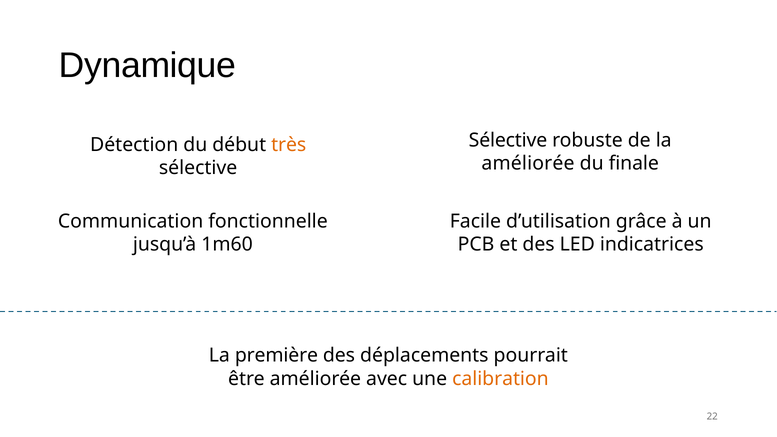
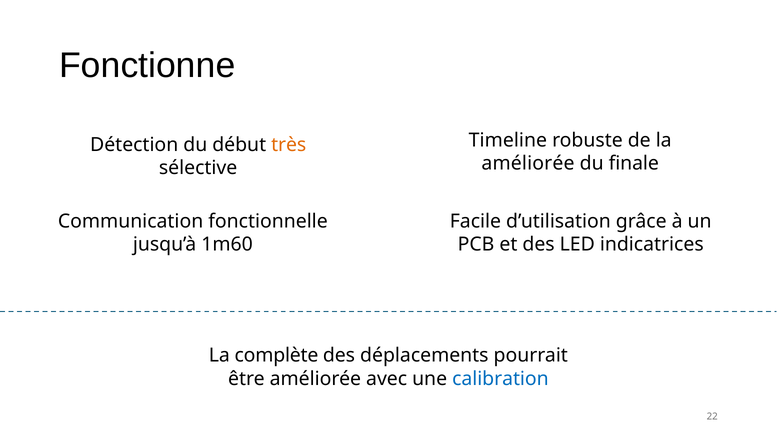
Dynamique: Dynamique -> Fonctionne
Sélective at (508, 140): Sélective -> Timeline
première: première -> complète
calibration colour: orange -> blue
